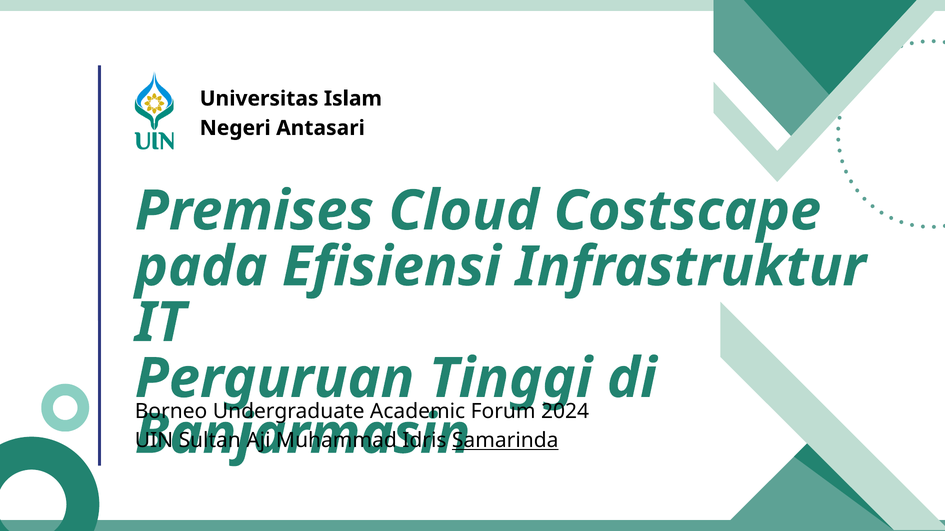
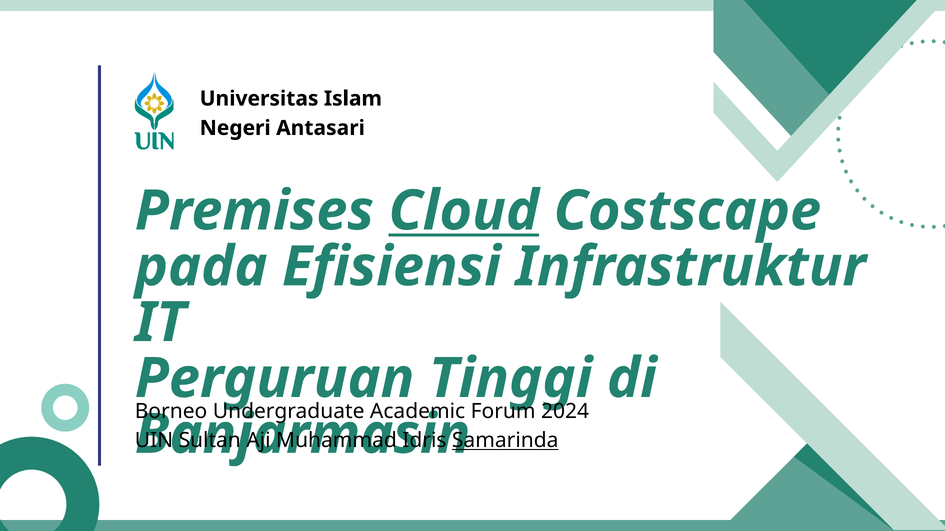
Cloud underline: none -> present
